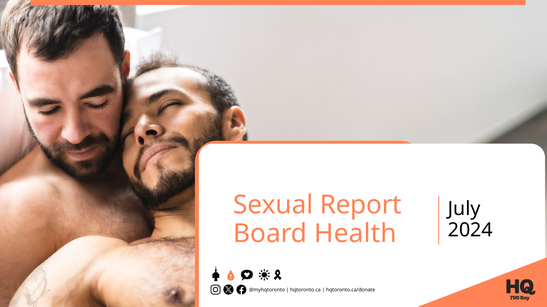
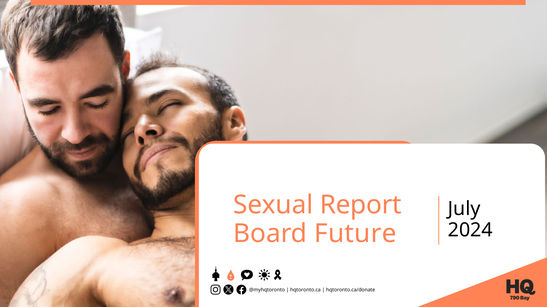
Health: Health -> Future
